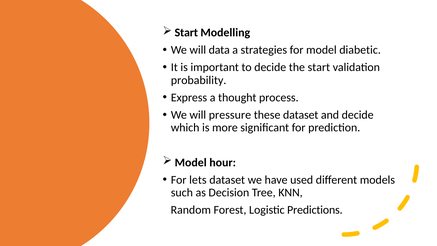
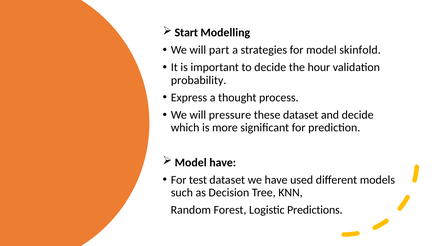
data: data -> part
diabetic: diabetic -> skinfold
the start: start -> hour
Model hour: hour -> have
lets: lets -> test
